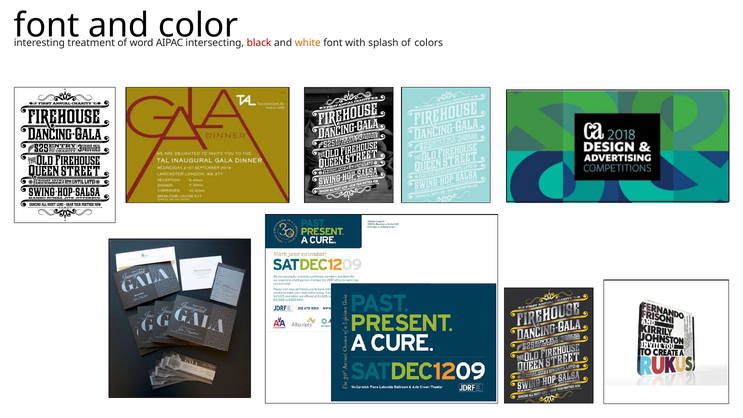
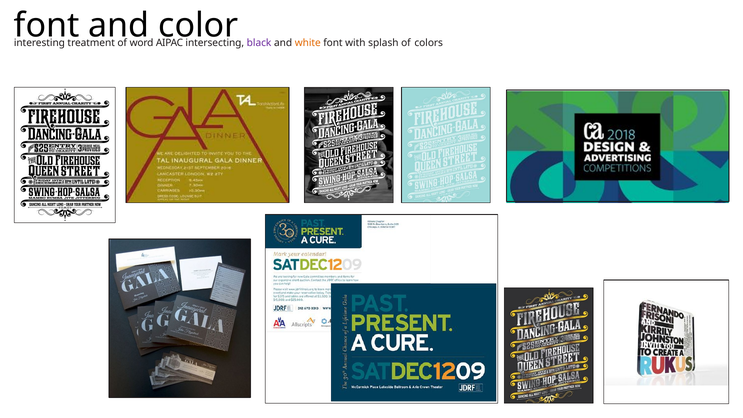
black colour: red -> purple
